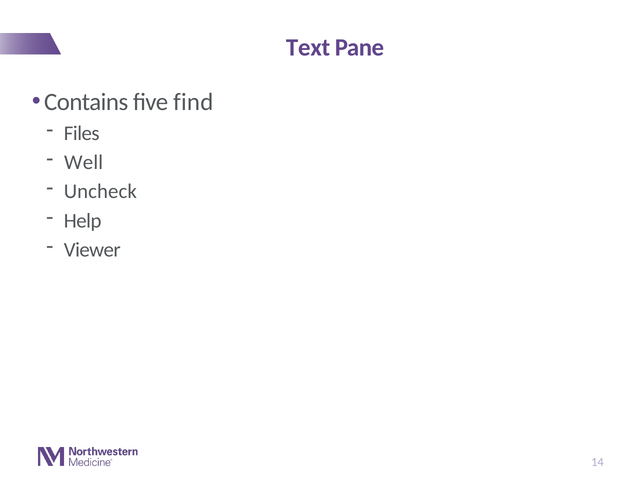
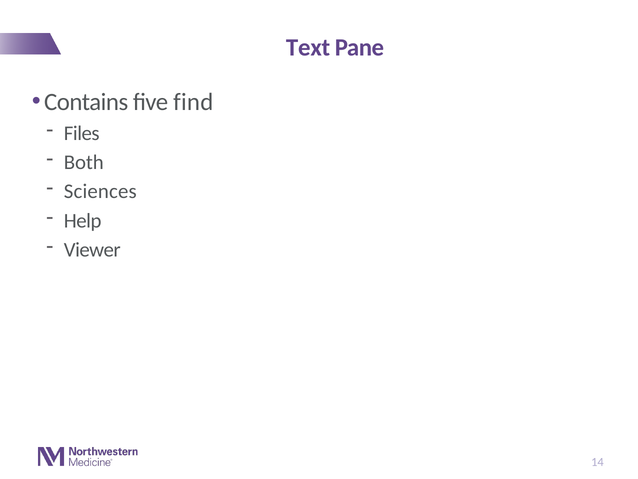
Well: Well -> Both
Uncheck: Uncheck -> Sciences
